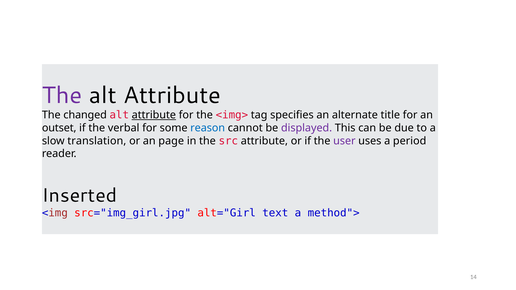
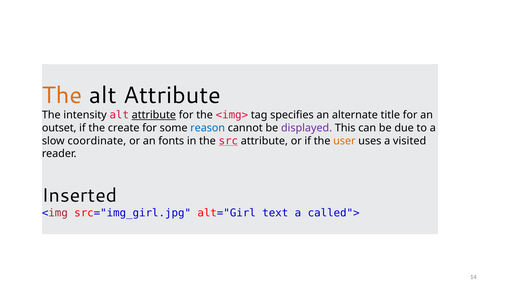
The at (62, 95) colour: purple -> orange
changed: changed -> intensity
verbal: verbal -> create
translation: translation -> coordinate
page: page -> fonts
src underline: none -> present
user colour: purple -> orange
period: period -> visited
method">: method"> -> called">
